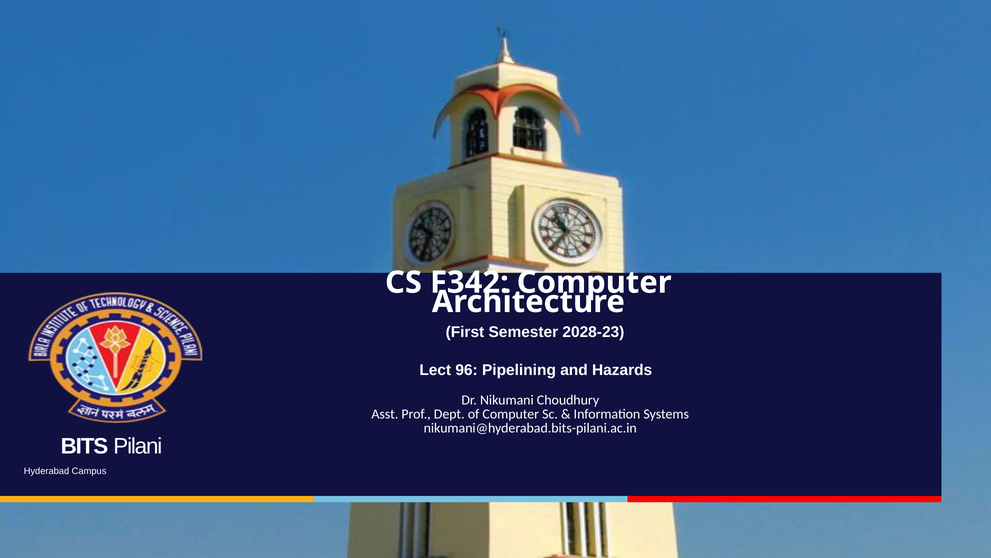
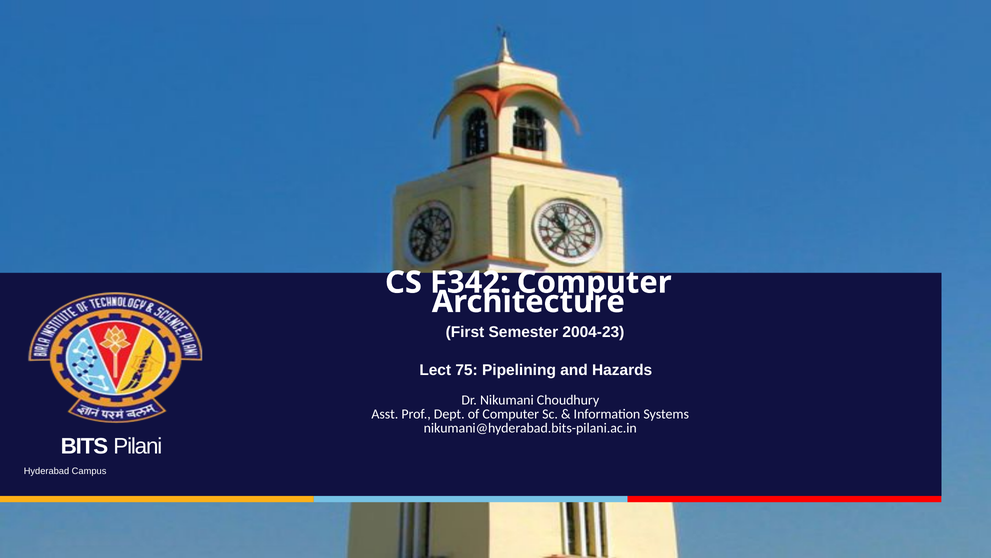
2028-23: 2028-23 -> 2004-23
96: 96 -> 75
